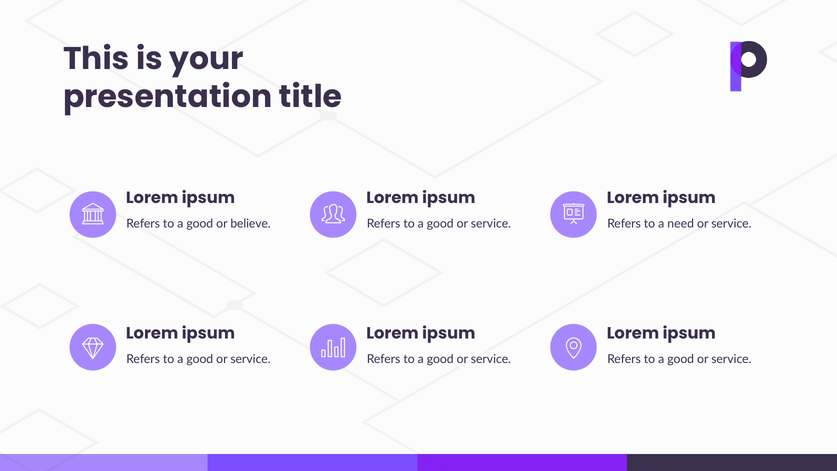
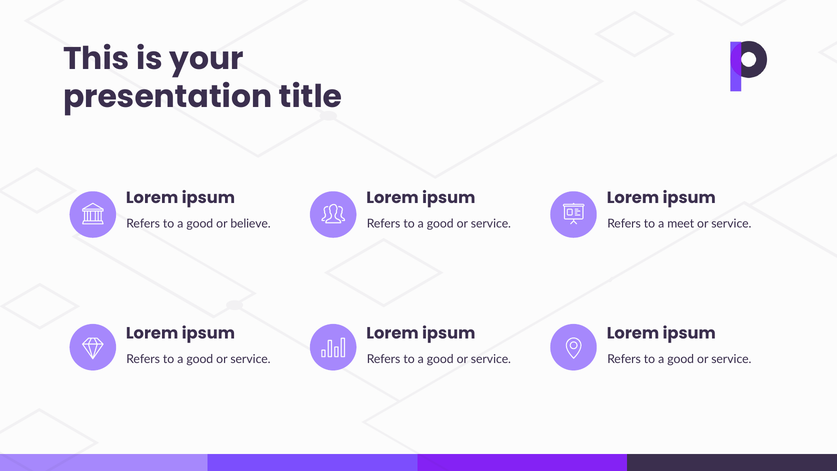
need: need -> meet
